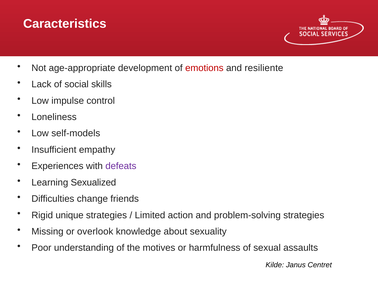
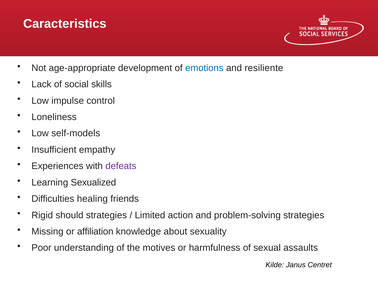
emotions colour: red -> blue
change: change -> healing
unique: unique -> should
overlook: overlook -> affiliation
